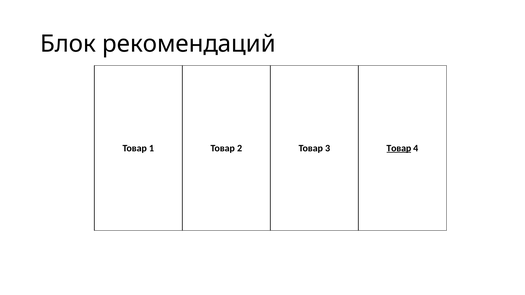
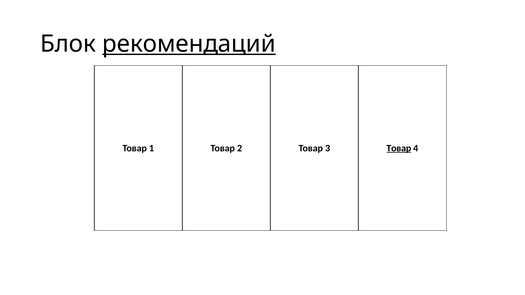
рекомендаций underline: none -> present
